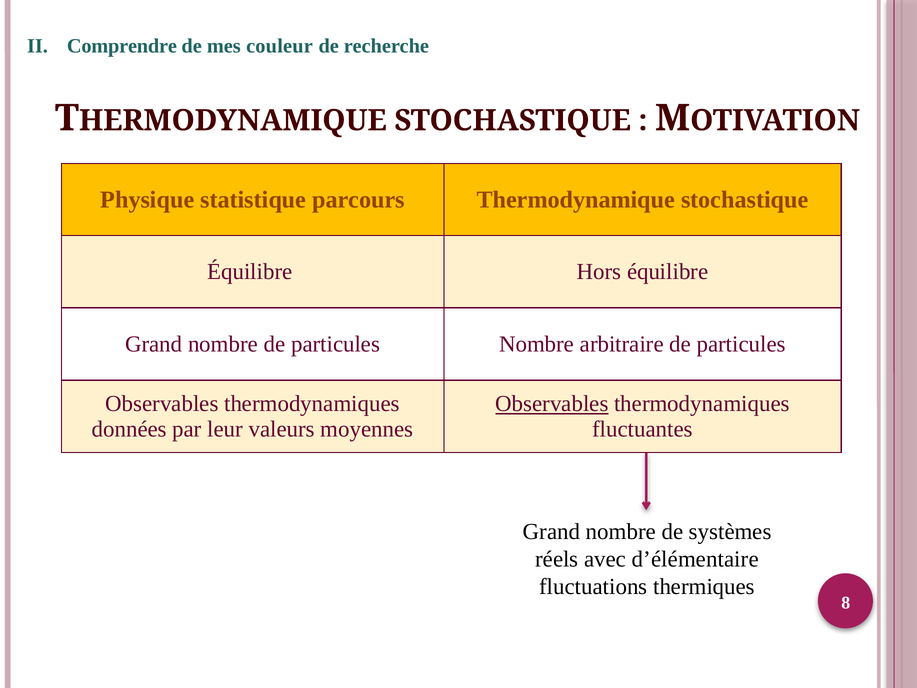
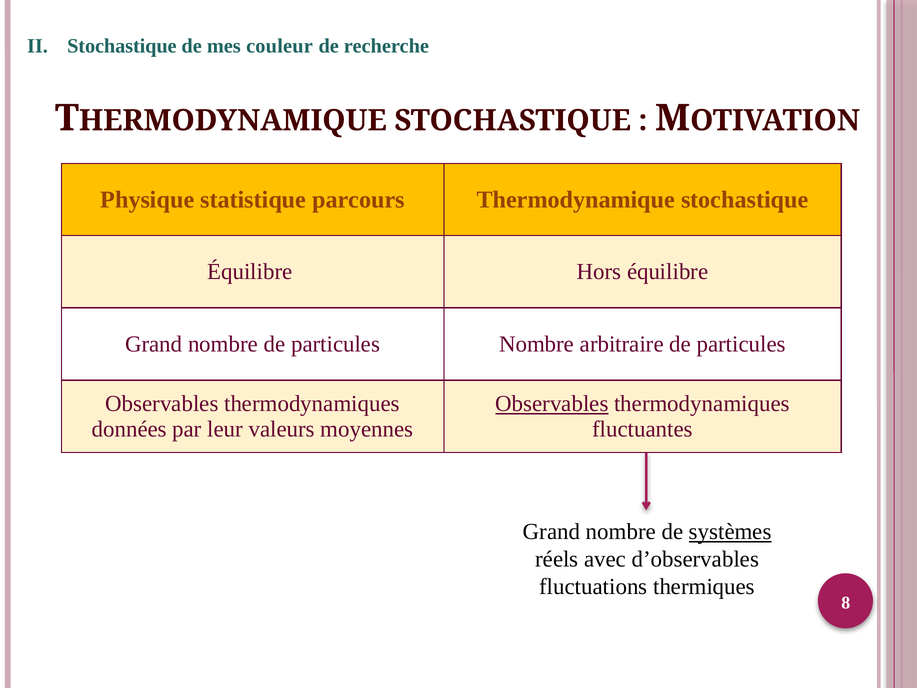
Comprendre at (122, 46): Comprendre -> Stochastique
systèmes underline: none -> present
d’élémentaire: d’élémentaire -> d’observables
